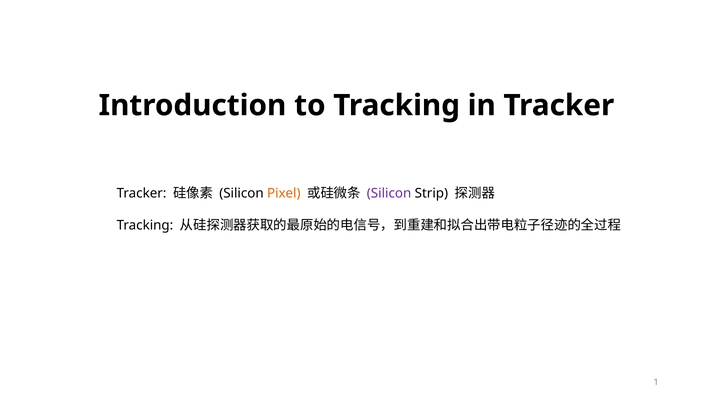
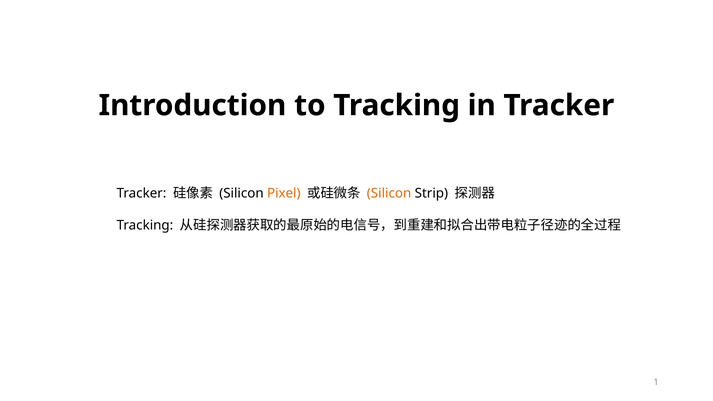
Silicon at (389, 193) colour: purple -> orange
